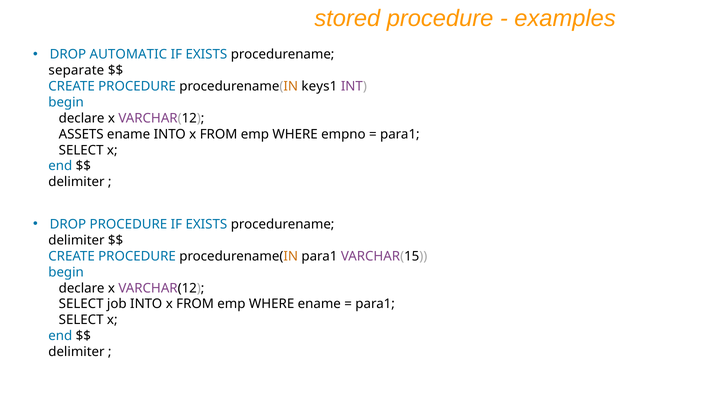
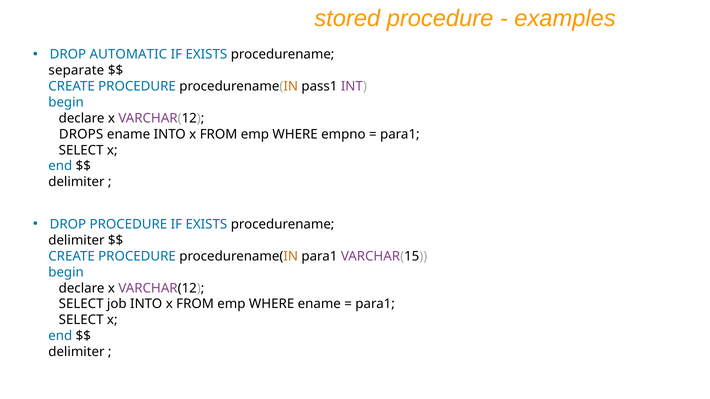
keys1: keys1 -> pass1
ASSETS: ASSETS -> DROPS
